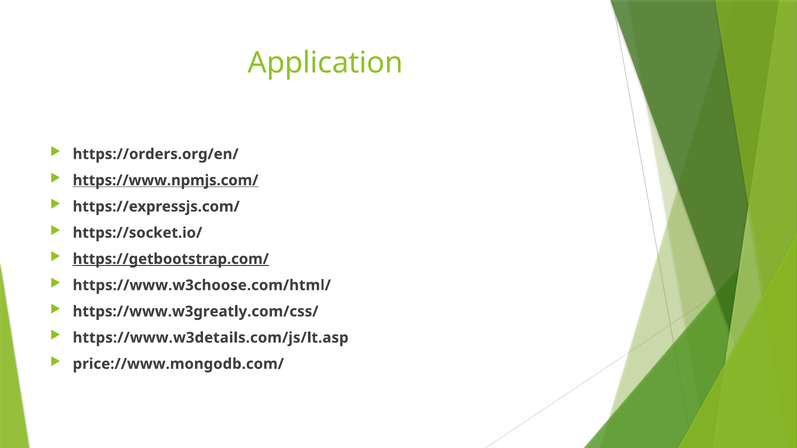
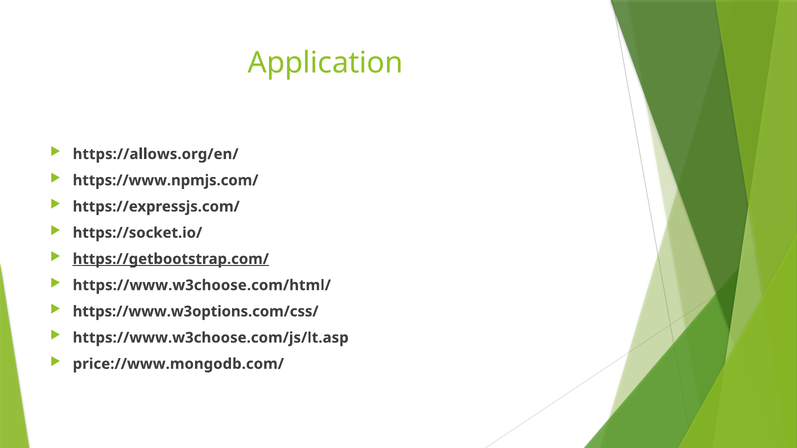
https://orders.org/en/: https://orders.org/en/ -> https://allows.org/en/
https://www.npmjs.com/ underline: present -> none
https://www.w3greatly.com/css/: https://www.w3greatly.com/css/ -> https://www.w3options.com/css/
https://www.w3details.com/js/lt.asp: https://www.w3details.com/js/lt.asp -> https://www.w3choose.com/js/lt.asp
